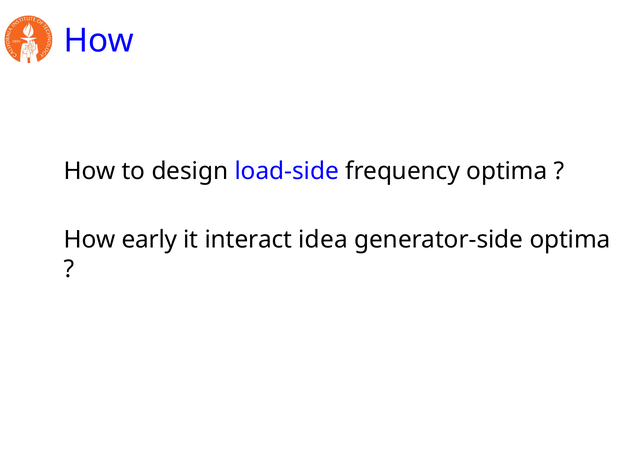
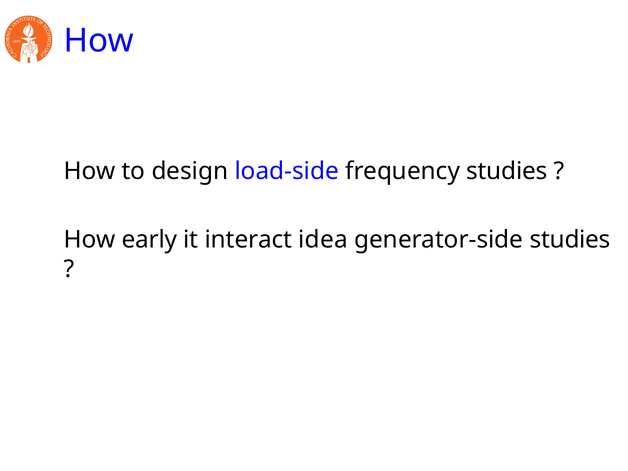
frequency optima: optima -> studies
generator-side optima: optima -> studies
